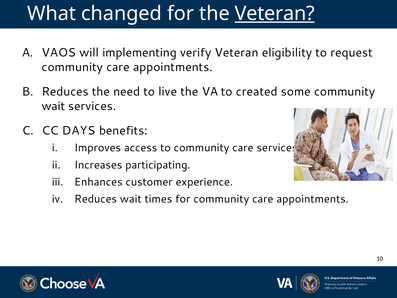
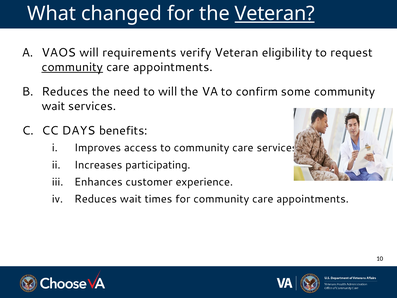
implementing: implementing -> requirements
community at (72, 67) underline: none -> present
to live: live -> will
created: created -> confirm
